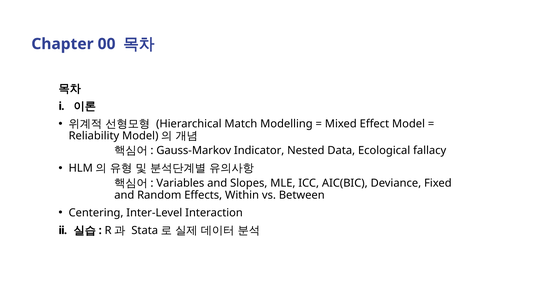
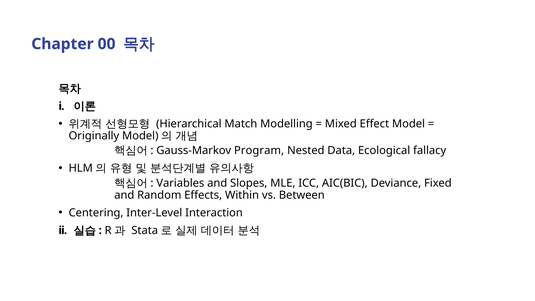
Reliability: Reliability -> Originally
Indicator: Indicator -> Program
